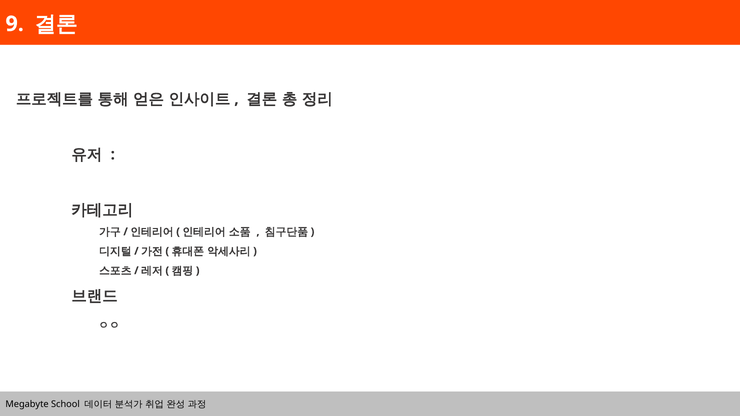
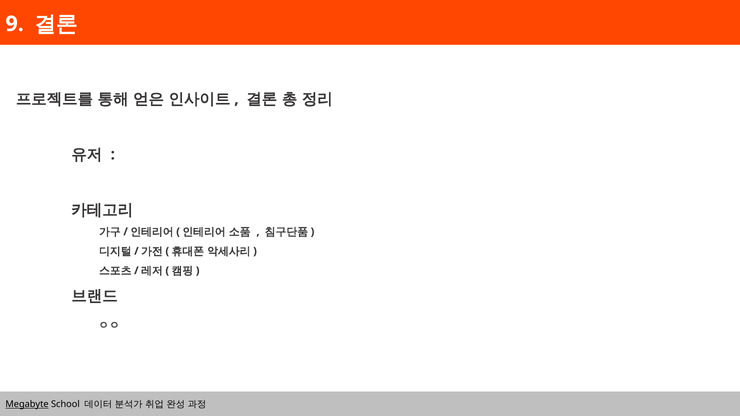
Megabyte underline: none -> present
